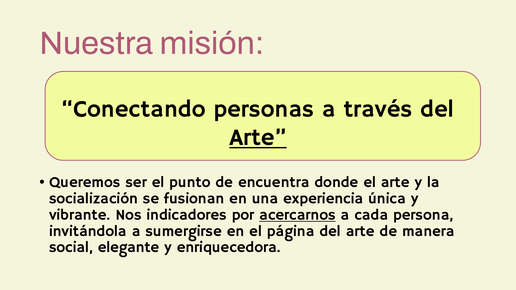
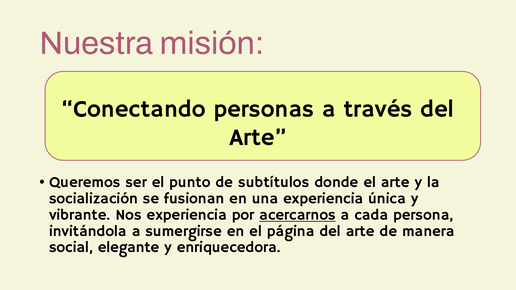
Arte at (258, 138) underline: present -> none
encuentra: encuentra -> subtítulos
Nos indicadores: indicadores -> experiencia
